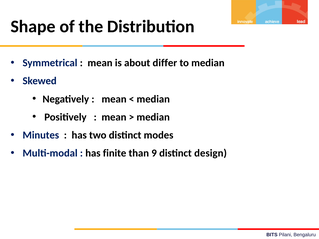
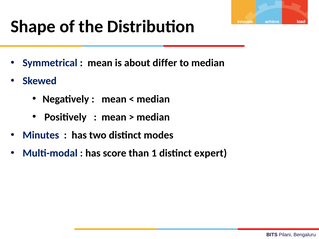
finite: finite -> score
9: 9 -> 1
design: design -> expert
